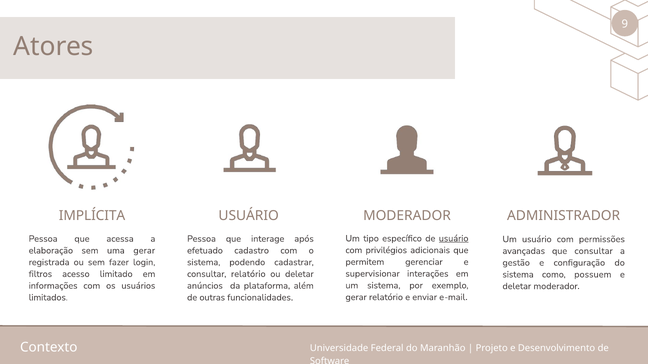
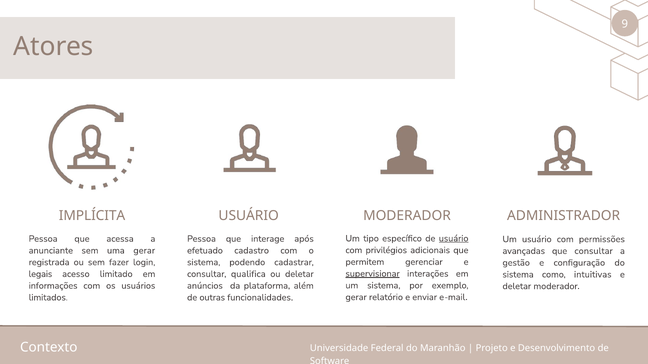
elaboração: elaboração -> anunciante
supervisionar underline: none -> present
filtros: filtros -> legais
consultar relatório: relatório -> qualifica
possuem: possuem -> intuitivas
